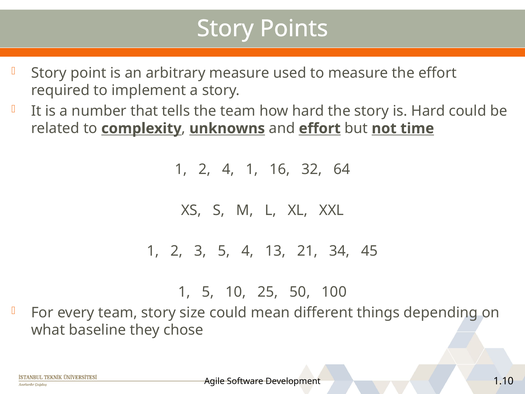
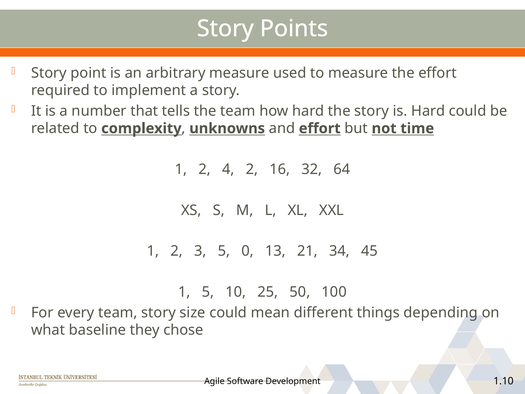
4 1: 1 -> 2
5 4: 4 -> 0
